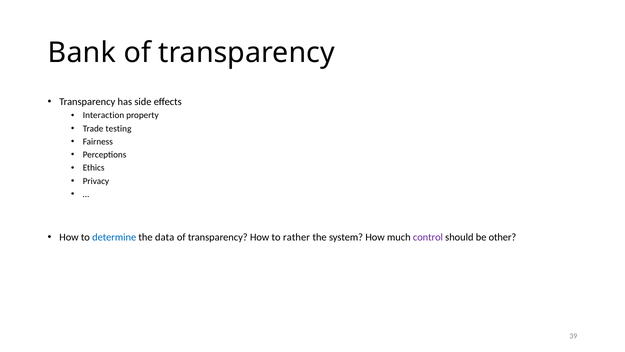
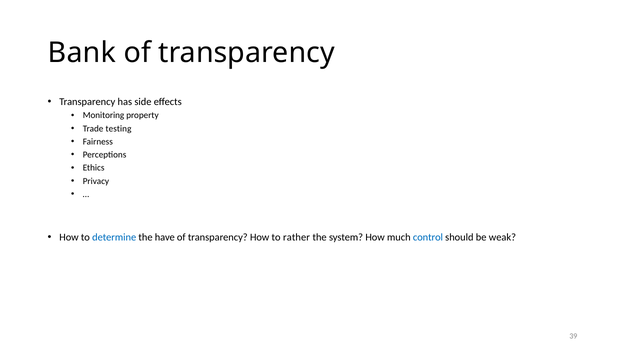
Interaction: Interaction -> Monitoring
data: data -> have
control colour: purple -> blue
other: other -> weak
